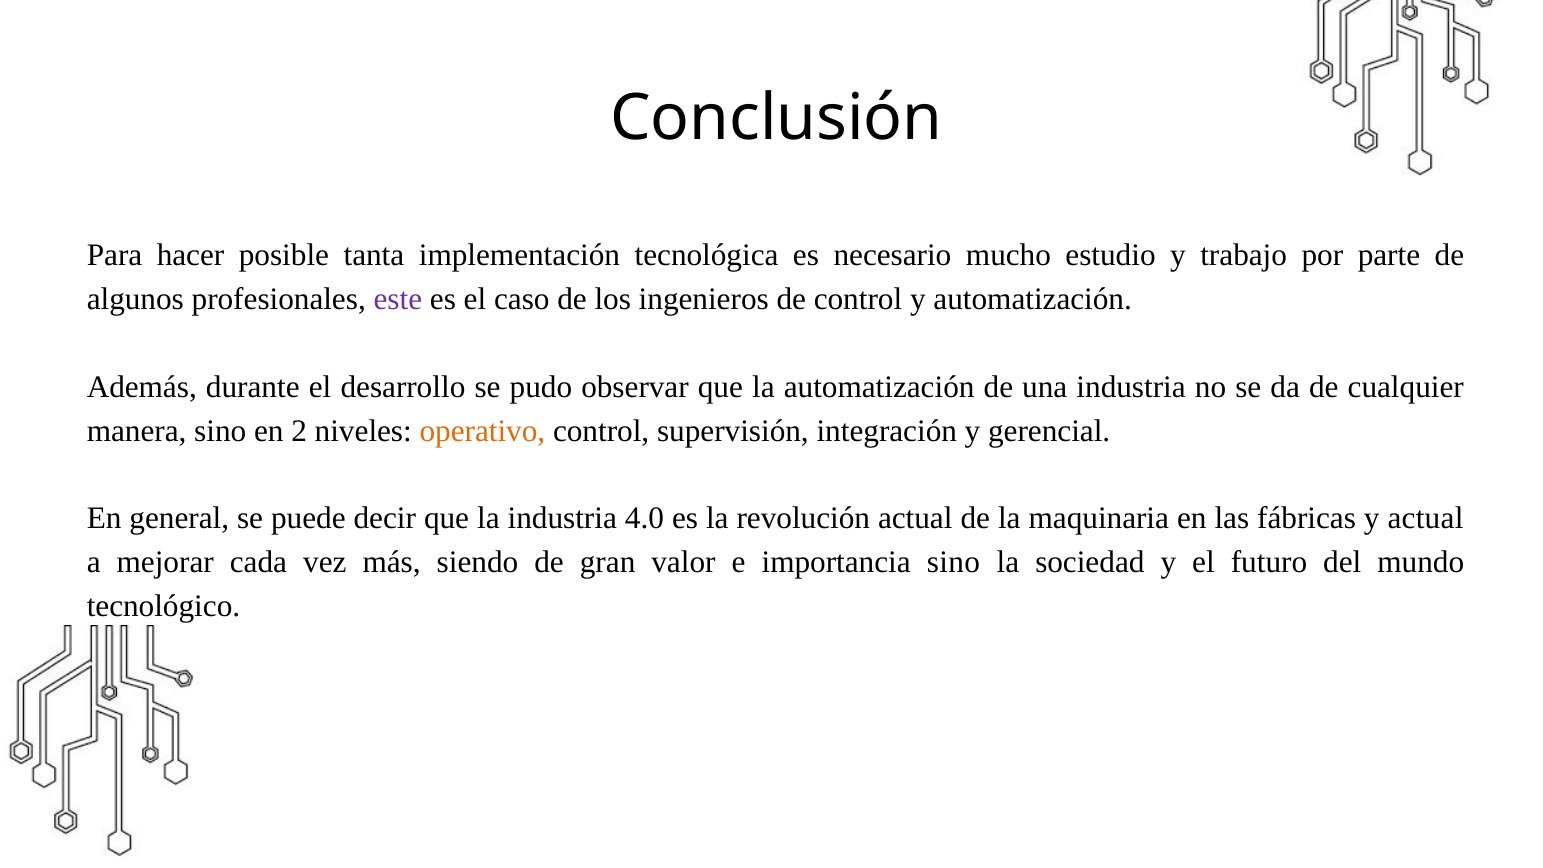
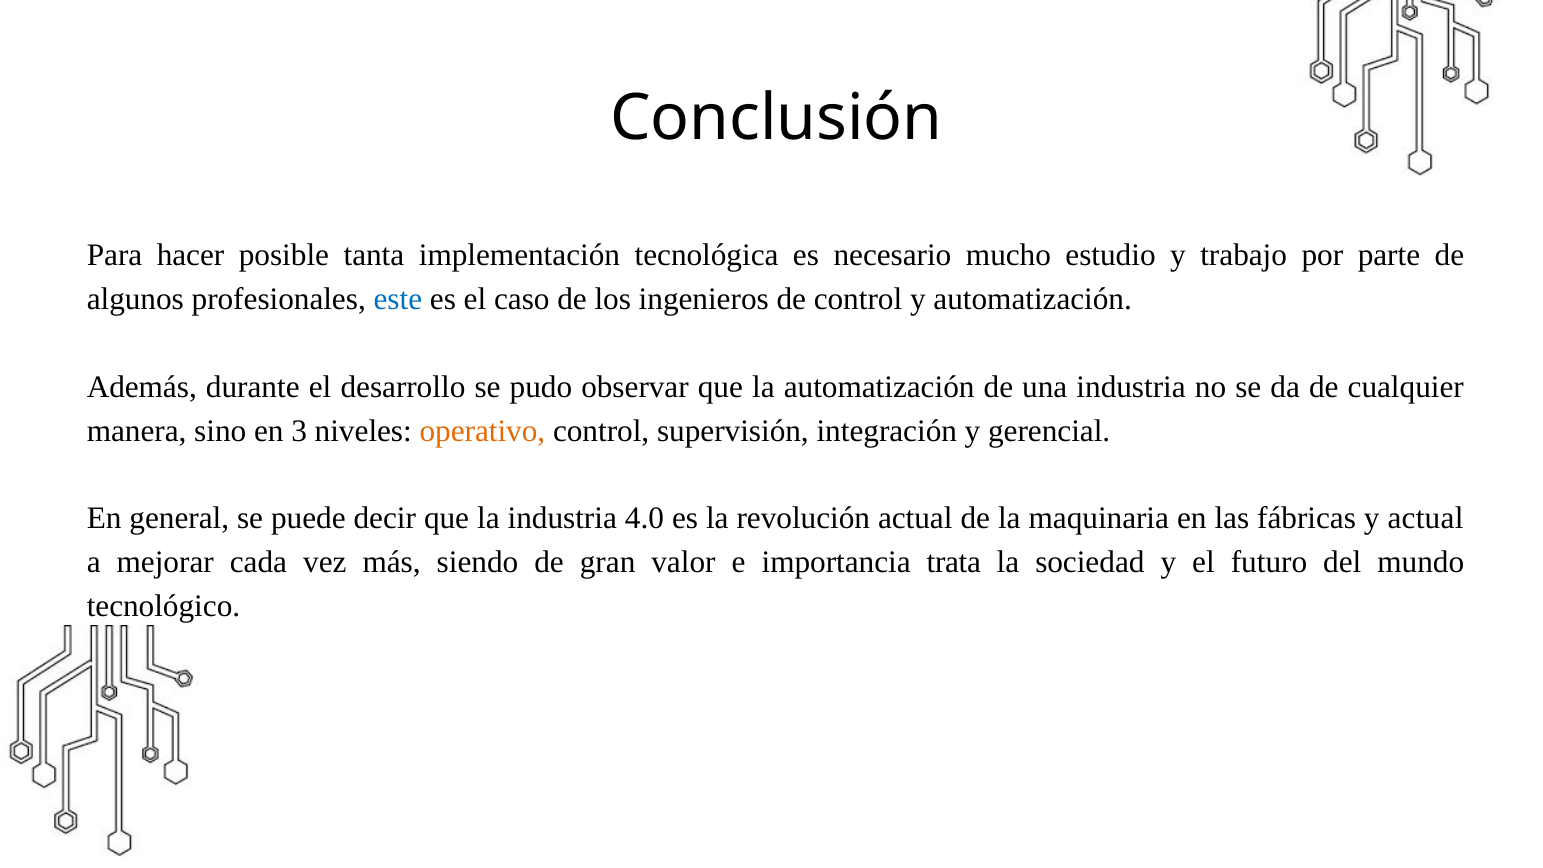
este colour: purple -> blue
2: 2 -> 3
importancia sino: sino -> trata
